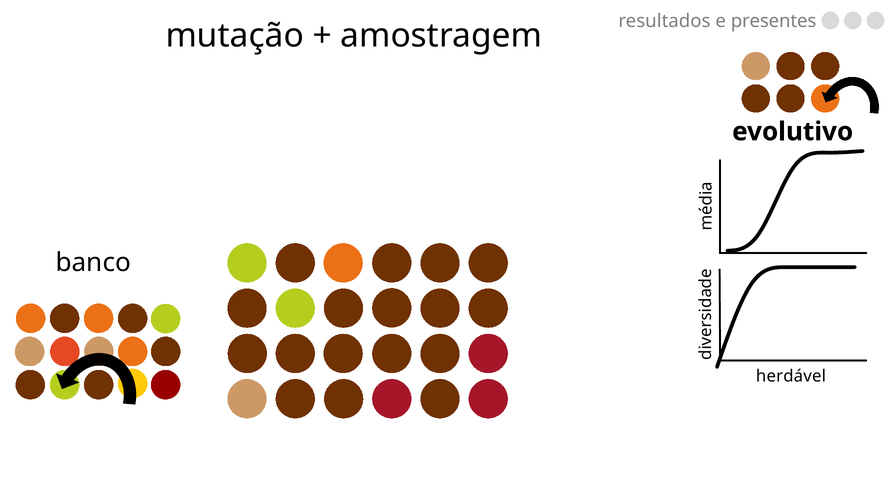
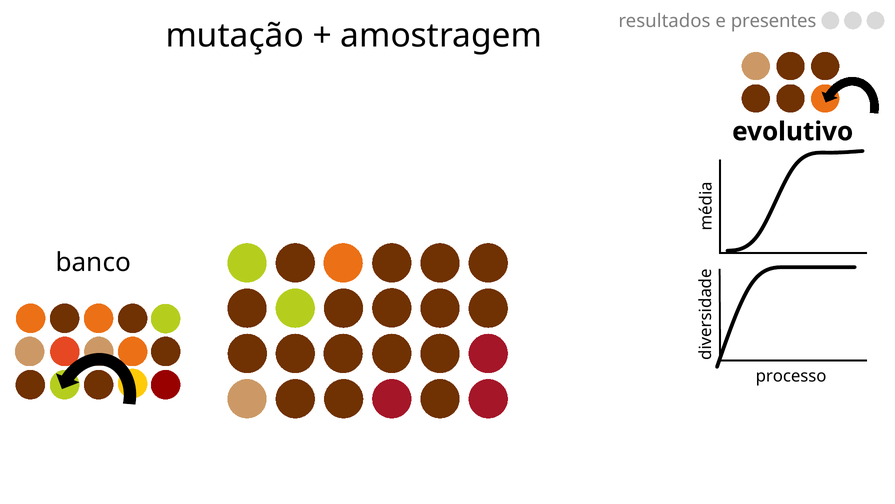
herdável: herdável -> processo
